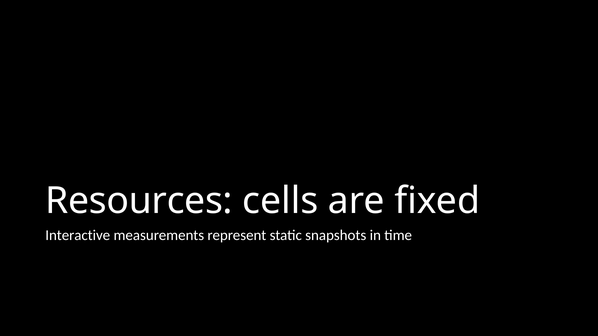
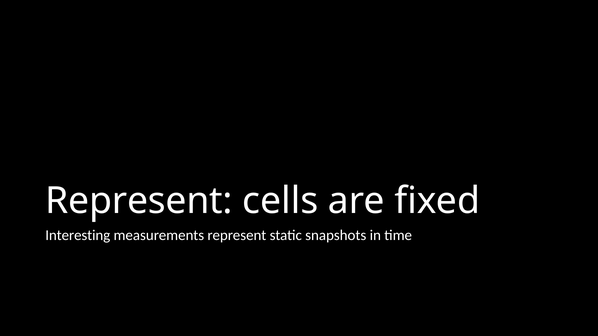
Resources at (139, 201): Resources -> Represent
Interactive: Interactive -> Interesting
